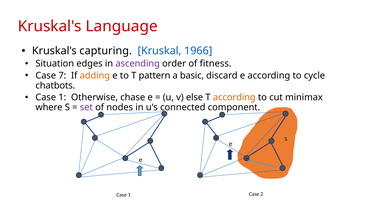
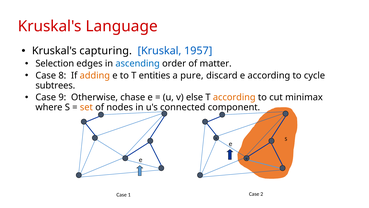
1966: 1966 -> 1957
Situation: Situation -> Selection
ascending colour: purple -> blue
fitness: fitness -> matter
7: 7 -> 8
pattern: pattern -> entities
basic: basic -> pure
chatbots: chatbots -> subtrees
1 at (62, 97): 1 -> 9
set colour: purple -> orange
